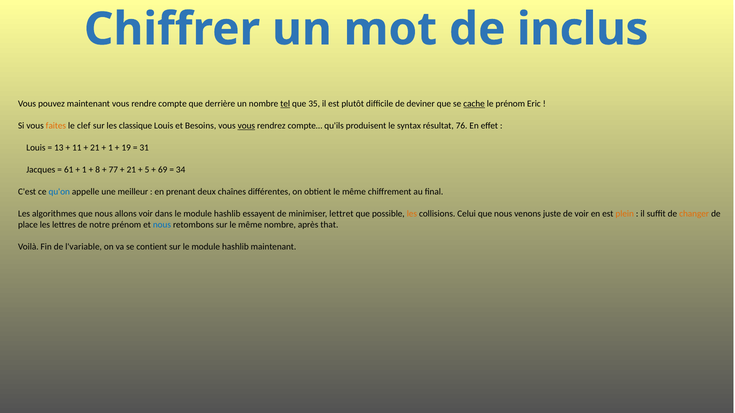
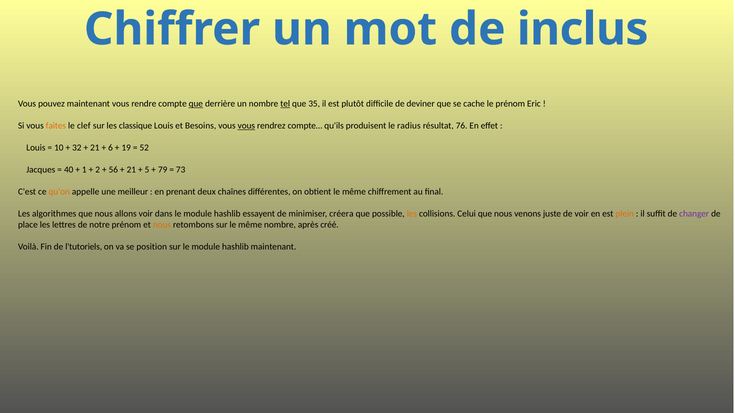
que at (196, 104) underline: none -> present
cache underline: present -> none
syntax: syntax -> radius
13: 13 -> 10
11: 11 -> 32
1 at (110, 148): 1 -> 6
31: 31 -> 52
61: 61 -> 40
8: 8 -> 2
77: 77 -> 56
69: 69 -> 79
34: 34 -> 73
qu'on colour: blue -> orange
lettret: lettret -> créera
changer colour: orange -> purple
nous at (162, 225) colour: blue -> orange
that: that -> créé
l'variable: l'variable -> l'tutoriels
contient: contient -> position
